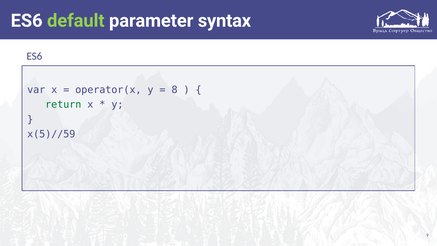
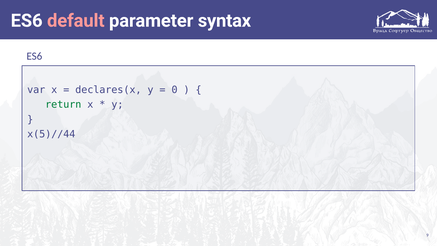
default colour: light green -> pink
operator(x: operator(x -> declares(x
8: 8 -> 0
x(5)//59: x(5)//59 -> x(5)//44
